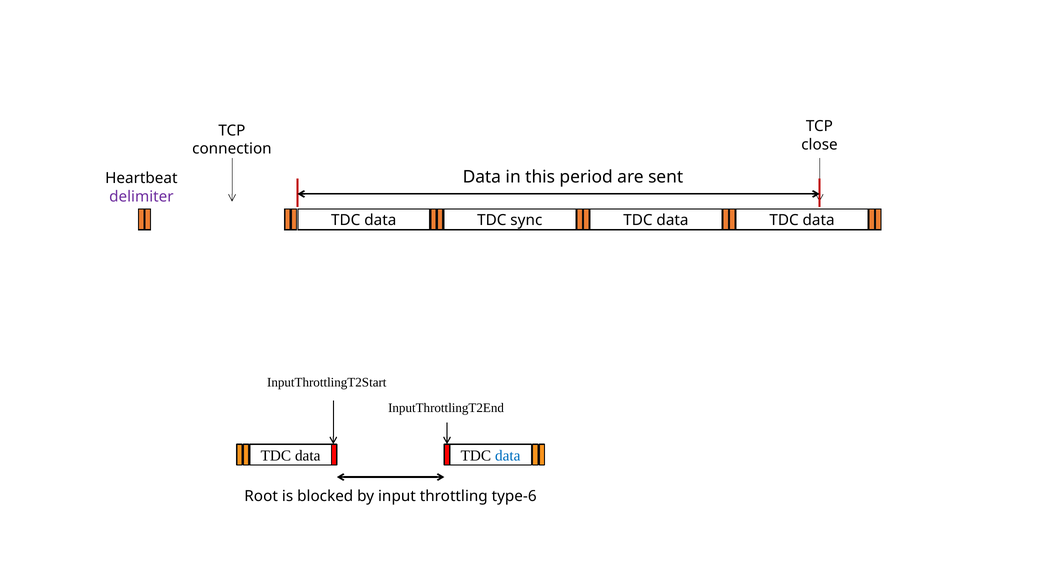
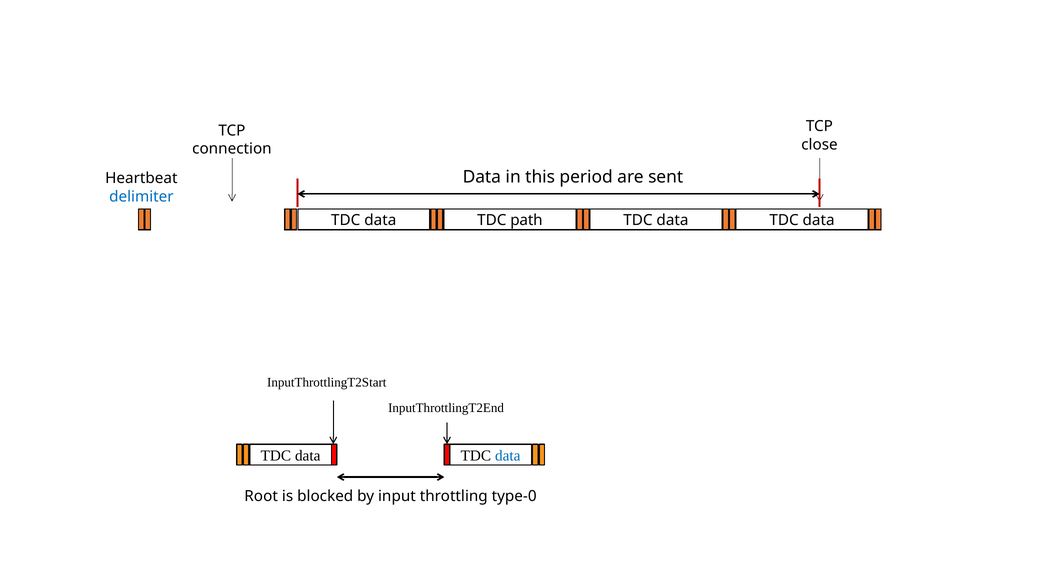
delimiter colour: purple -> blue
sync: sync -> path
type-6: type-6 -> type-0
